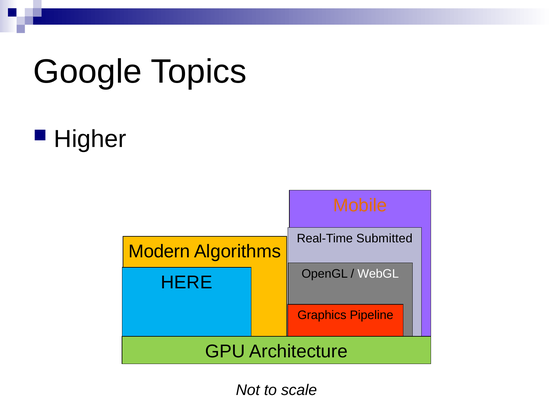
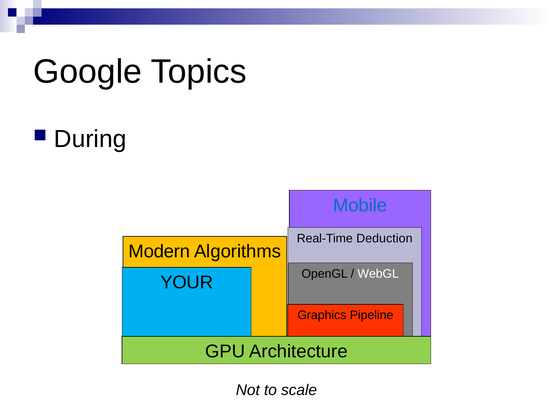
Higher: Higher -> During
Mobile colour: orange -> blue
Submitted: Submitted -> Deduction
HERE: HERE -> YOUR
